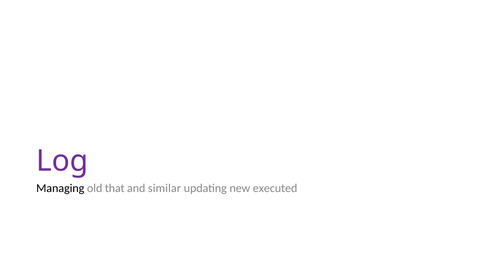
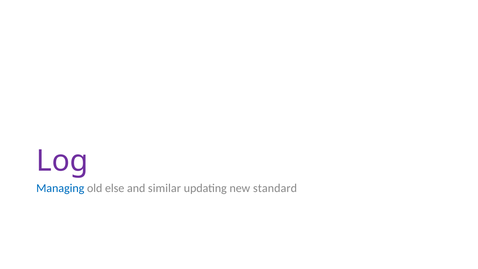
Managing colour: black -> blue
that: that -> else
executed: executed -> standard
